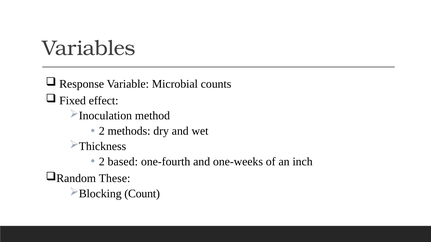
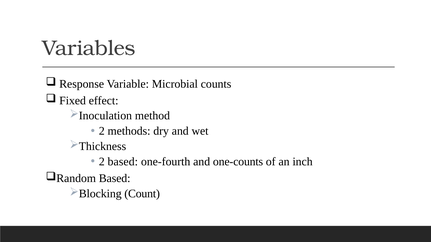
one-weeks: one-weeks -> one-counts
These at (115, 179): These -> Based
